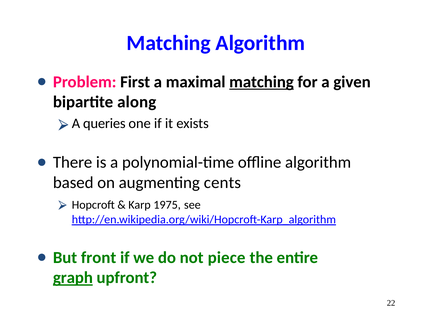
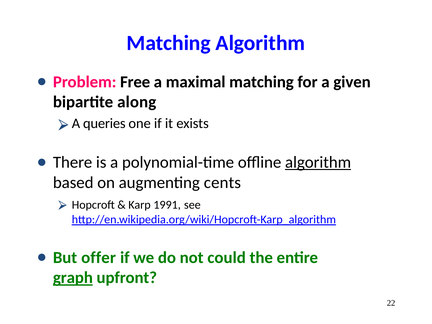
First: First -> Free
matching at (262, 82) underline: present -> none
algorithm at (318, 162) underline: none -> present
1975: 1975 -> 1991
front: front -> offer
piece: piece -> could
